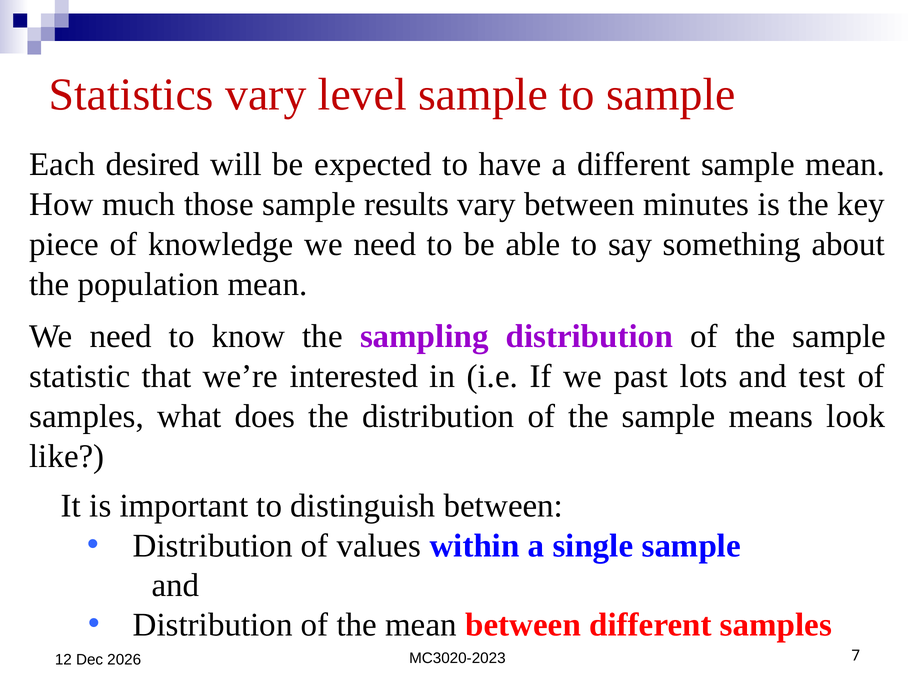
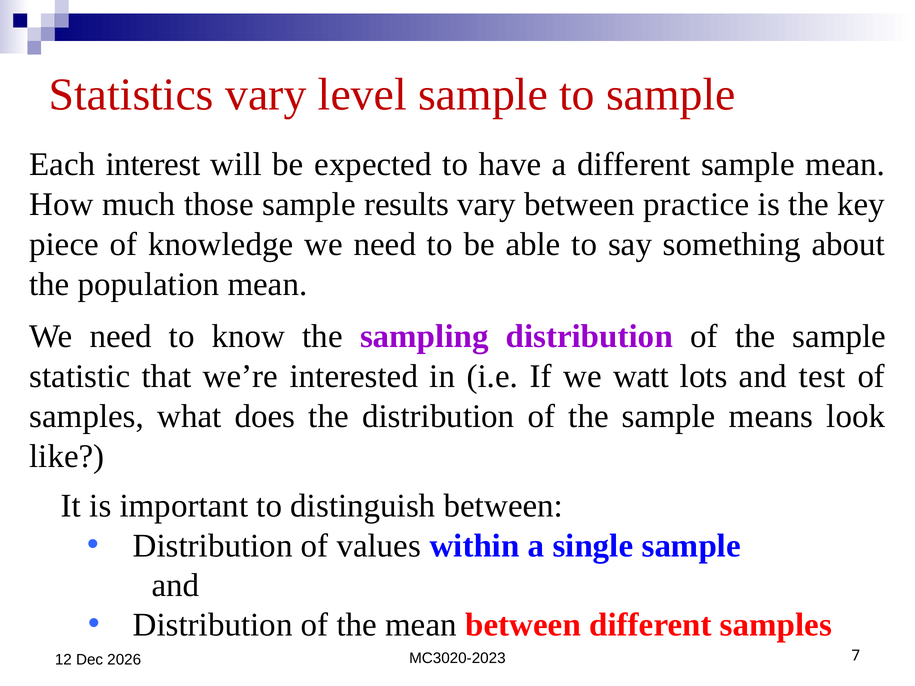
desired: desired -> interest
minutes: minutes -> practice
past: past -> watt
